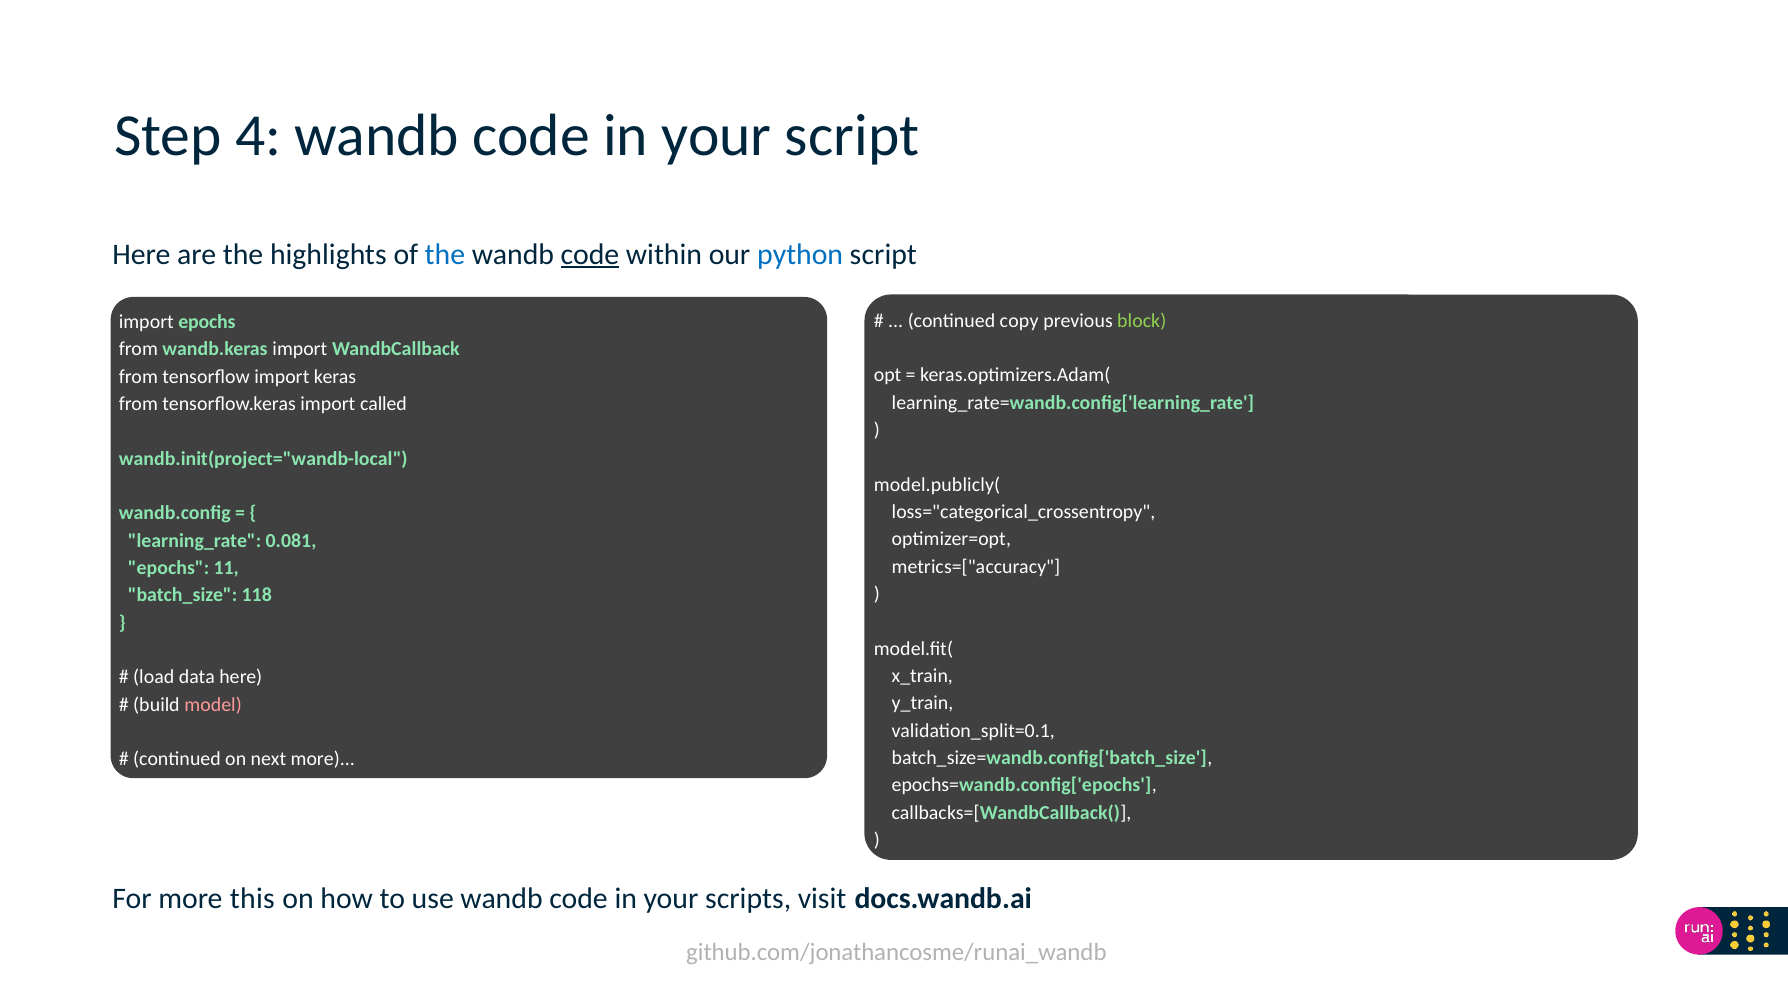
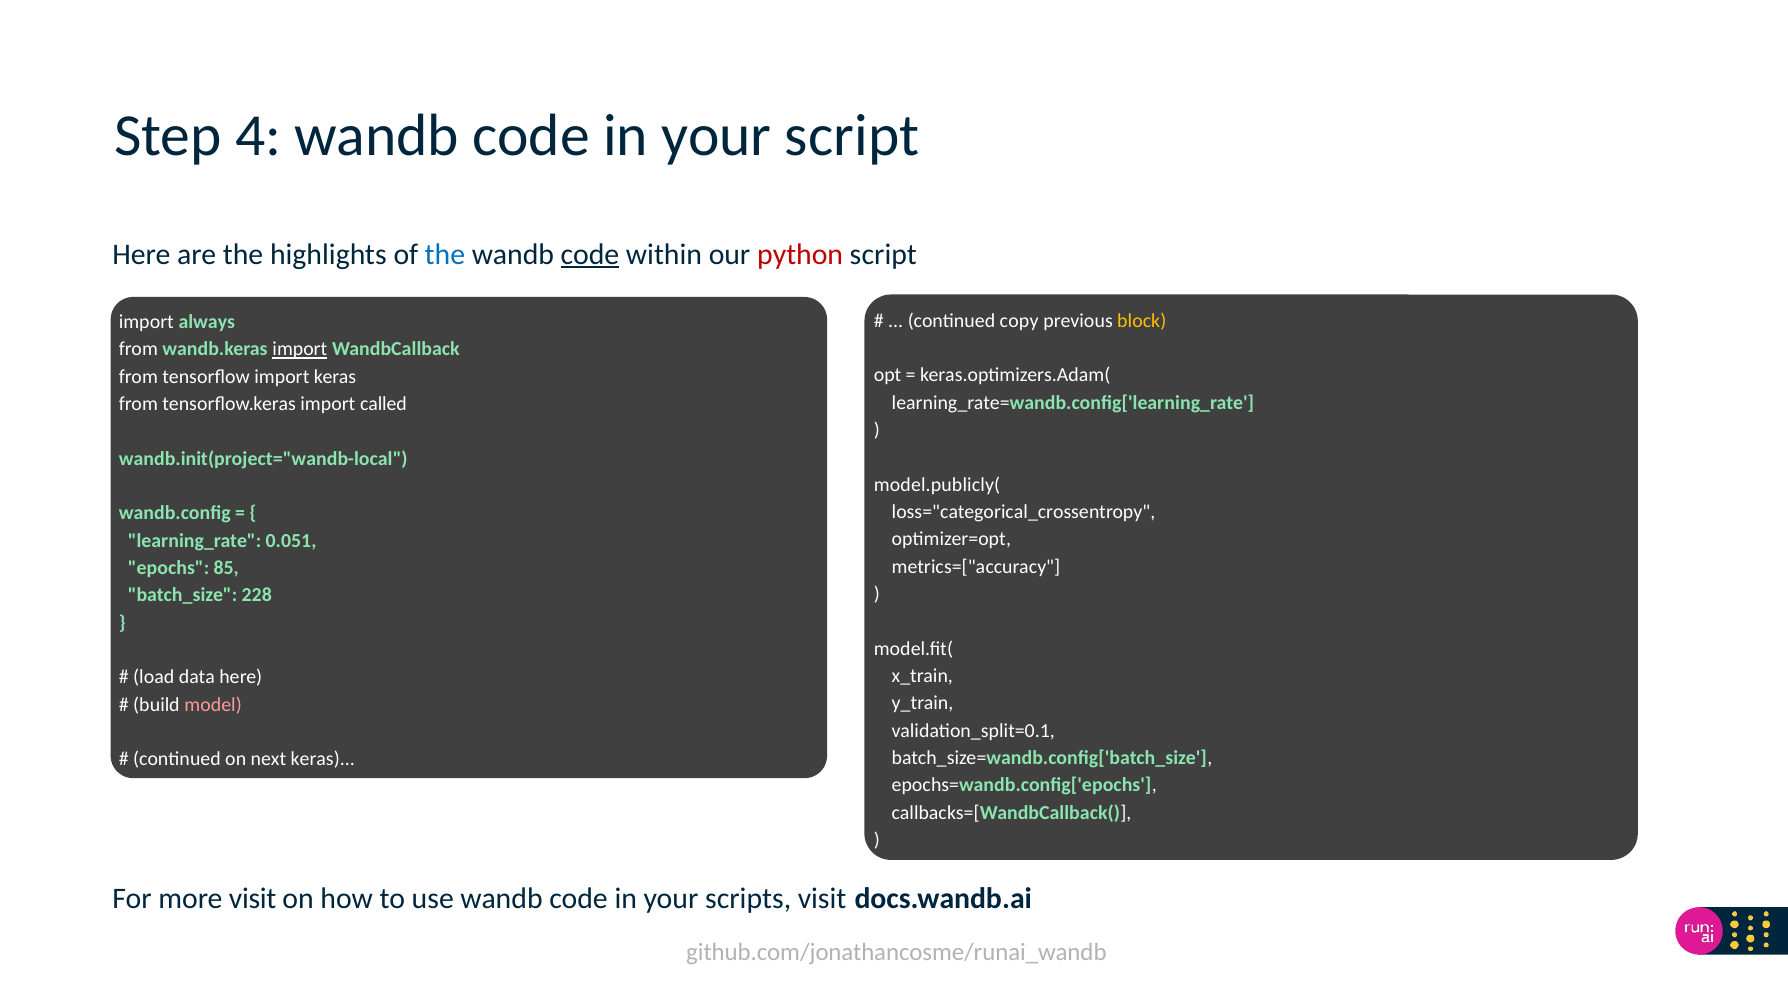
python colour: blue -> red
block colour: light green -> yellow
import epochs: epochs -> always
import at (300, 349) underline: none -> present
0.081: 0.081 -> 0.051
11: 11 -> 85
118: 118 -> 228
next more: more -> keras
more this: this -> visit
